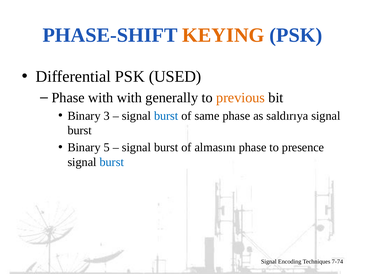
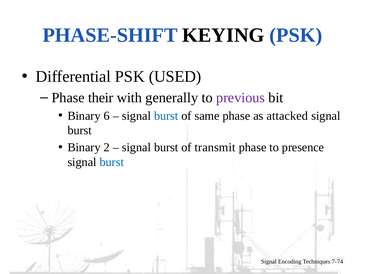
KEYING colour: orange -> black
Phase with: with -> their
previous colour: orange -> purple
3: 3 -> 6
saldırıya: saldırıya -> attacked
5: 5 -> 2
almasını: almasını -> transmit
